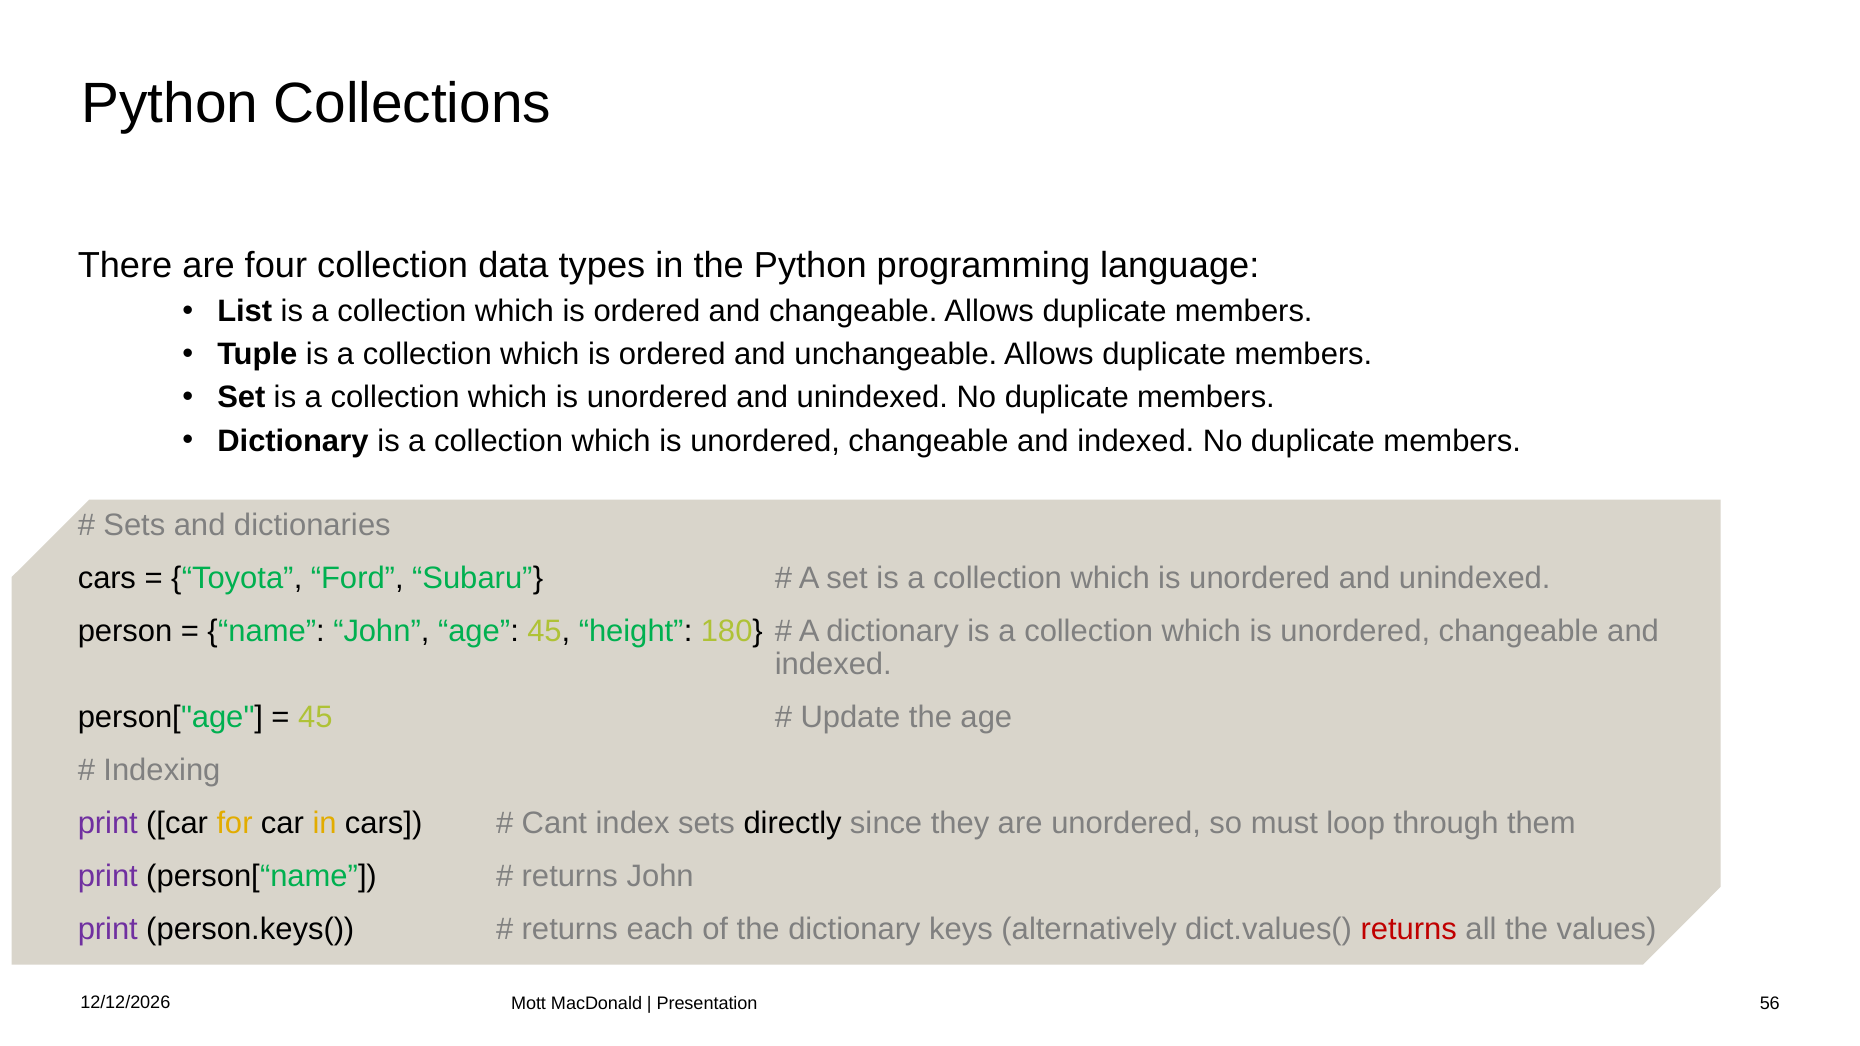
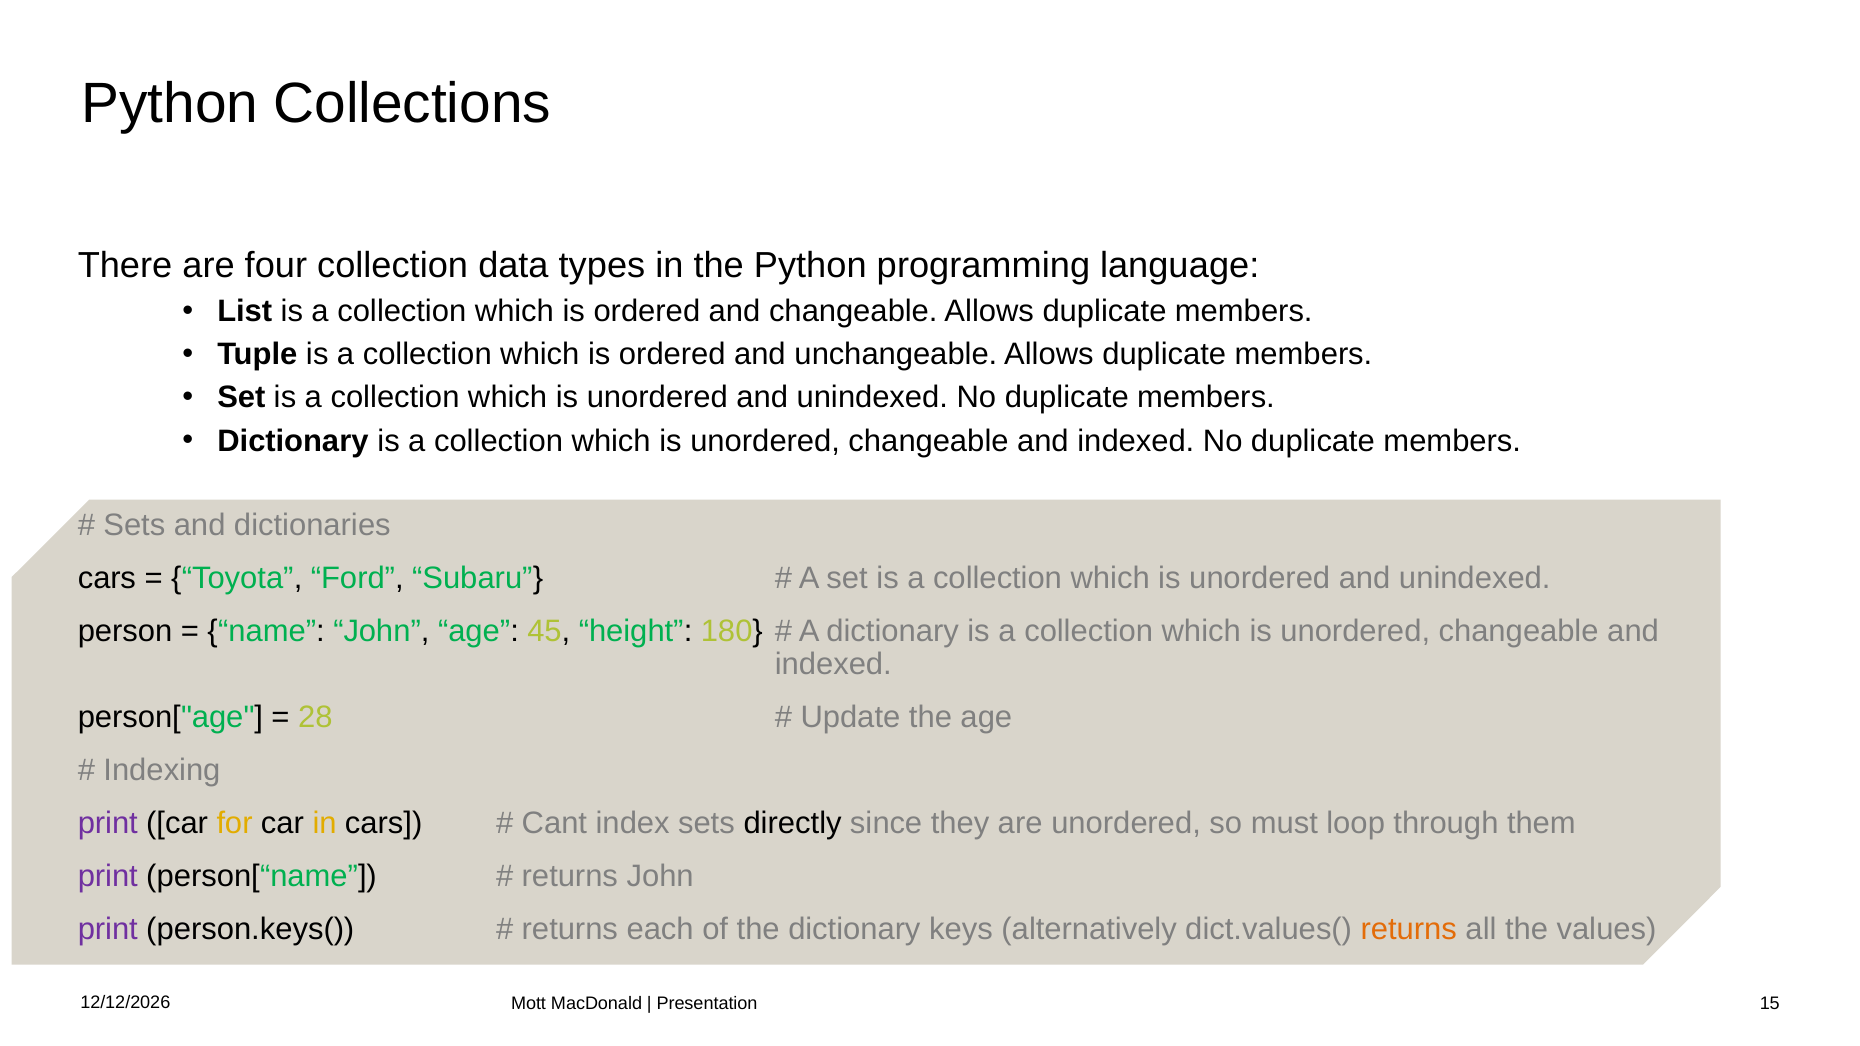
45 at (315, 718): 45 -> 28
returns at (1409, 929) colour: red -> orange
56: 56 -> 15
